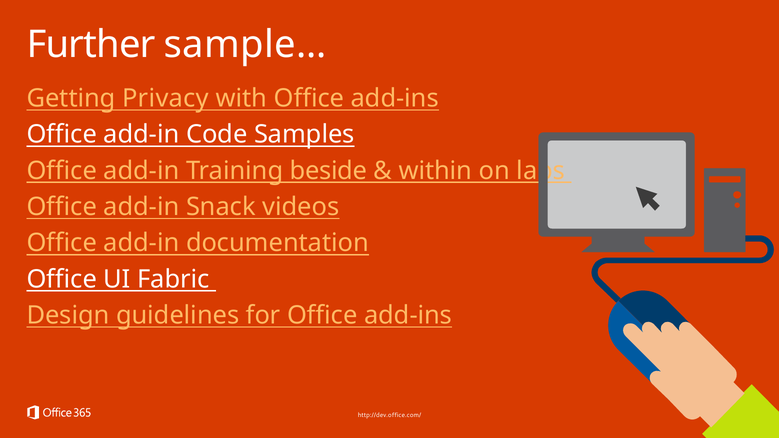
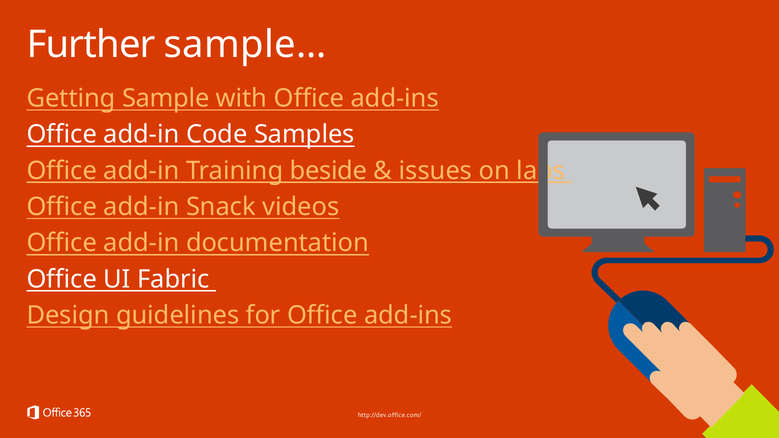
Privacy: Privacy -> Sample
within: within -> issues
